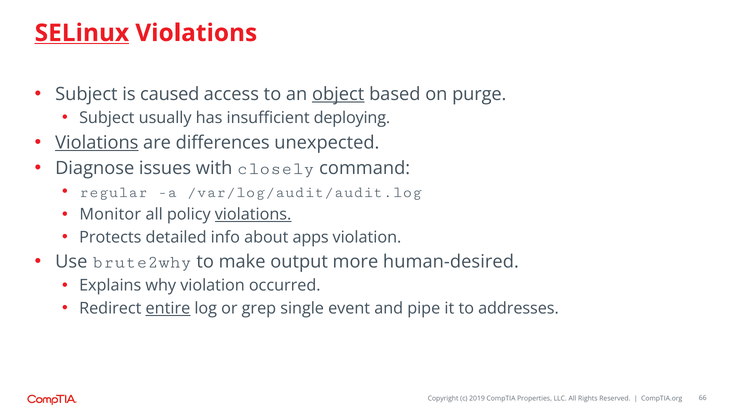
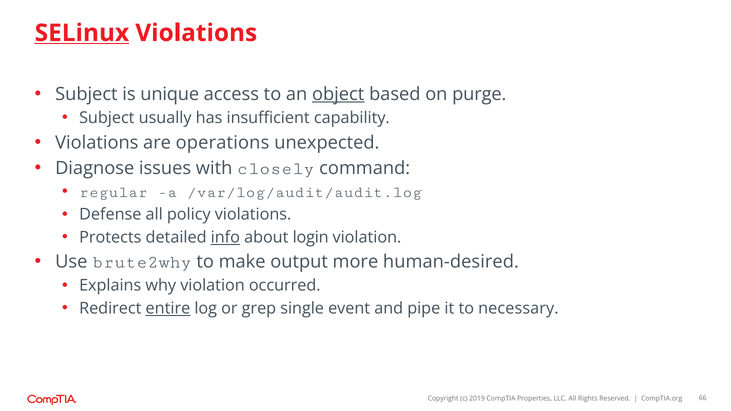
caused: caused -> unique
deploying: deploying -> capability
Violations at (97, 143) underline: present -> none
differences: differences -> operations
Monitor: Monitor -> Defense
violations at (253, 215) underline: present -> none
info underline: none -> present
apps: apps -> login
addresses: addresses -> necessary
